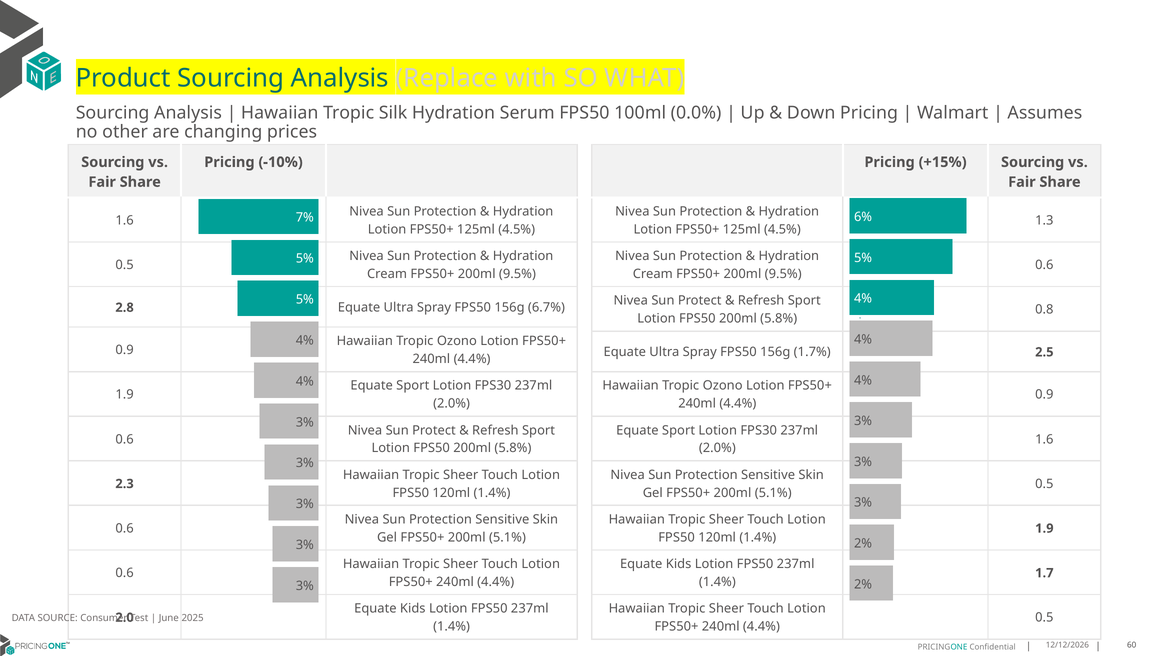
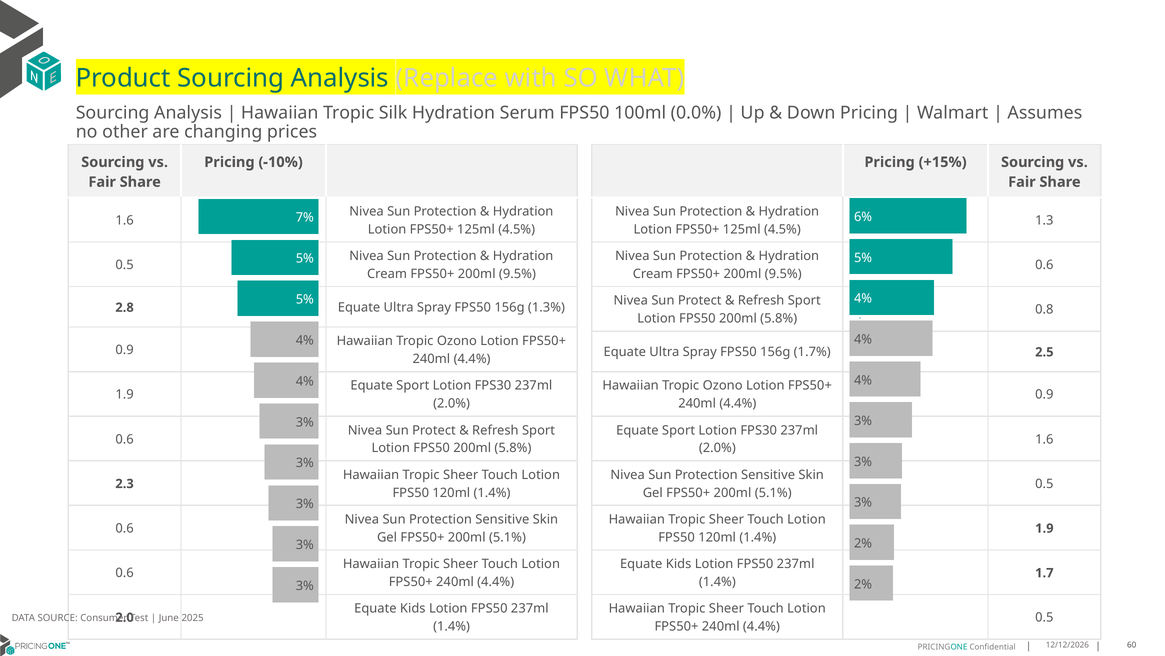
6.7%: 6.7% -> 1.3%
